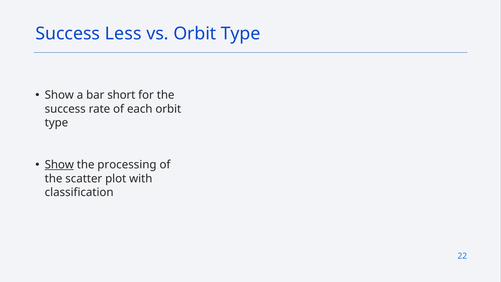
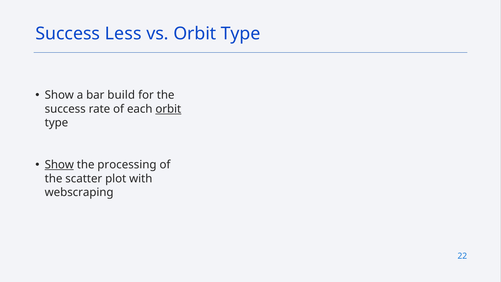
short: short -> build
orbit at (168, 109) underline: none -> present
classification: classification -> webscraping
